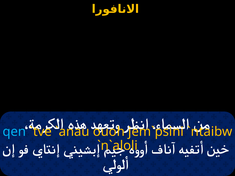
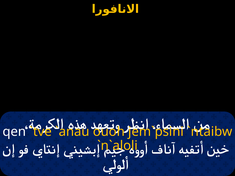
qen colour: light blue -> white
